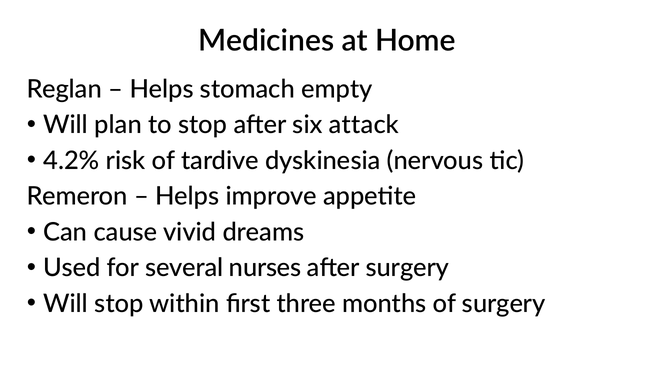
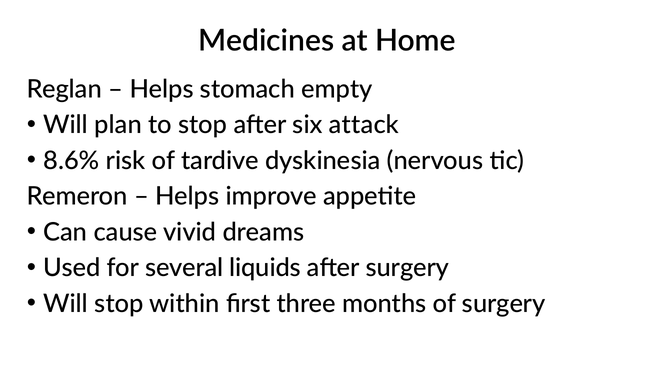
4.2%: 4.2% -> 8.6%
nurses: nurses -> liquids
